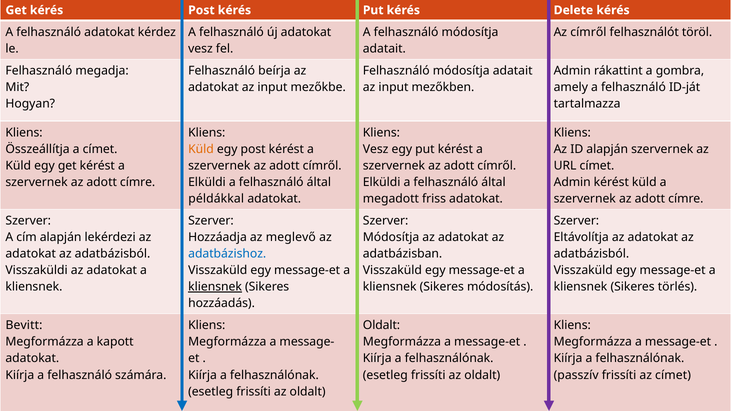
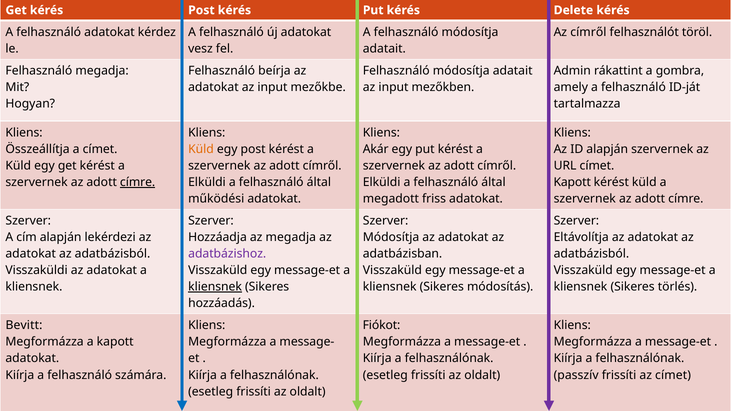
Vesz at (376, 149): Vesz -> Akár
címre at (138, 182) underline: none -> present
Admin at (572, 182): Admin -> Kapott
példákkal: példákkal -> működési
az meglevő: meglevő -> megadja
adatbázishoz colour: blue -> purple
Oldalt at (381, 326): Oldalt -> Fiókot
